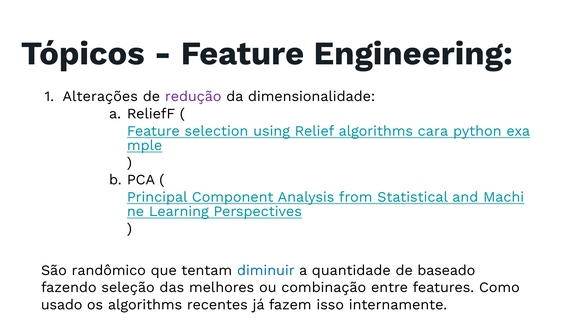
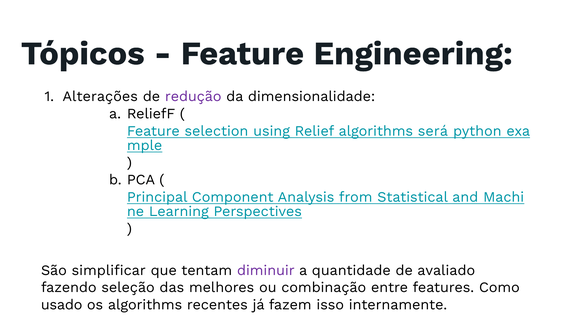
cara: cara -> será
randômico: randômico -> simplificar
diminuir colour: blue -> purple
baseado: baseado -> avaliado
